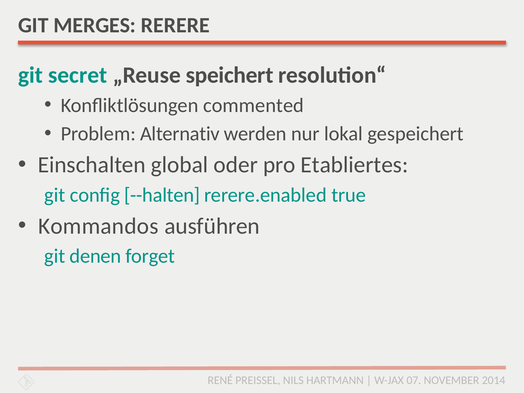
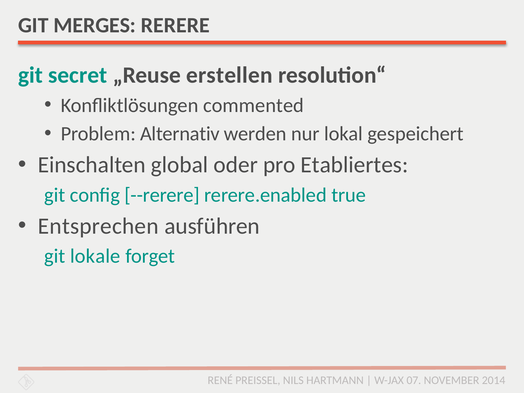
speichert: speichert -> erstellen
--halten: --halten -> --rerere
Kommandos: Kommandos -> Entsprechen
denen: denen -> lokale
